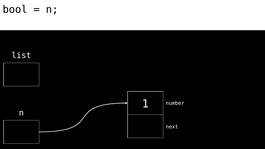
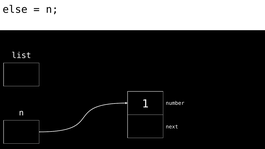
bool: bool -> else
